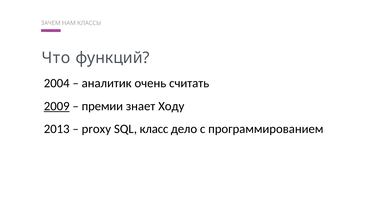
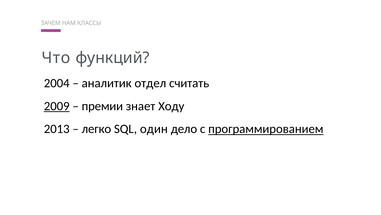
очень: очень -> отдел
proxy: proxy -> легко
класс: класс -> один
программированием underline: none -> present
